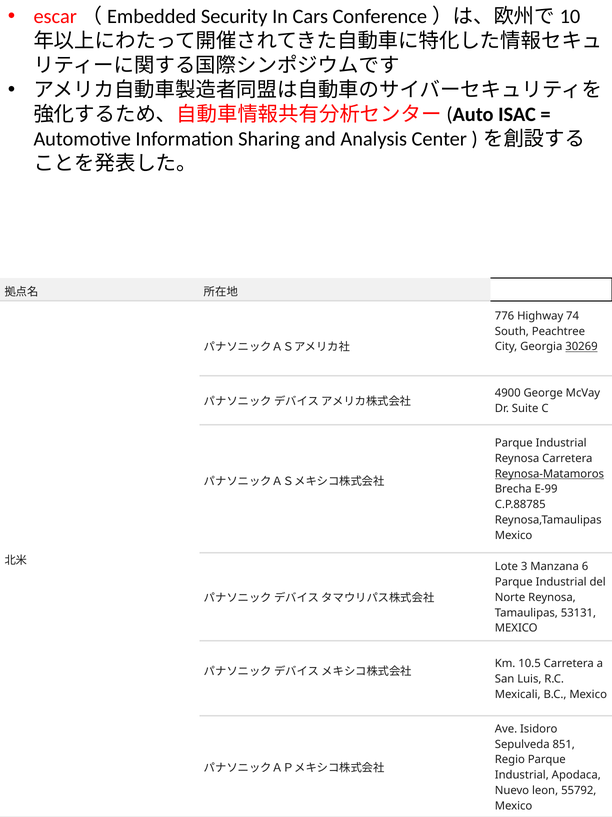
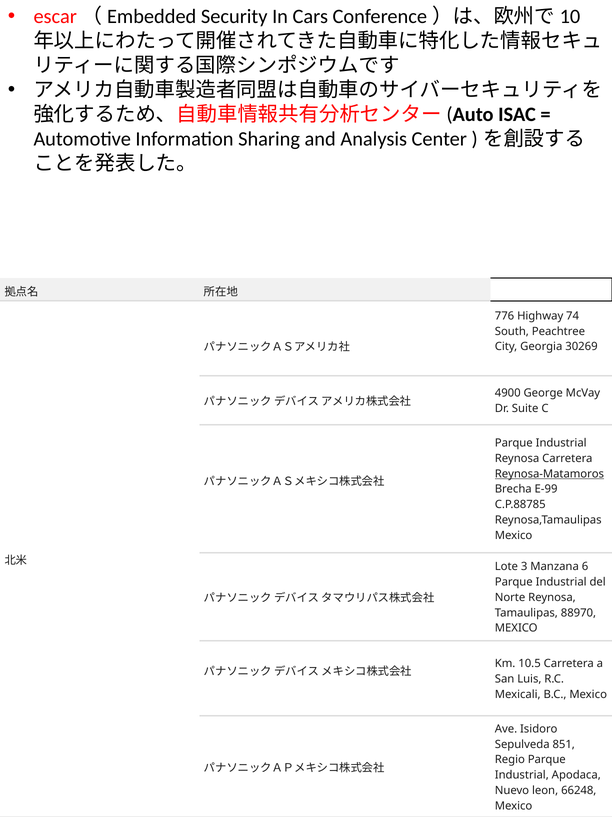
30269 underline: present -> none
53131: 53131 -> 88970
55792: 55792 -> 66248
